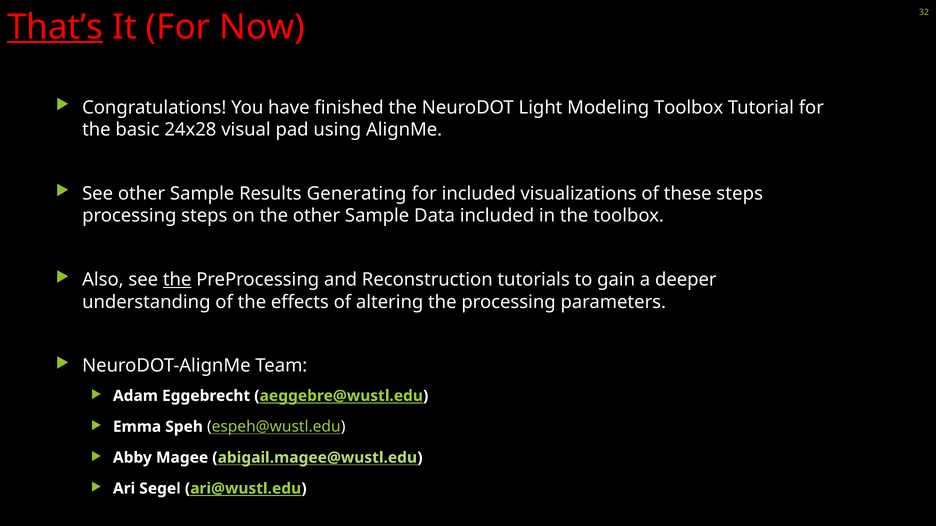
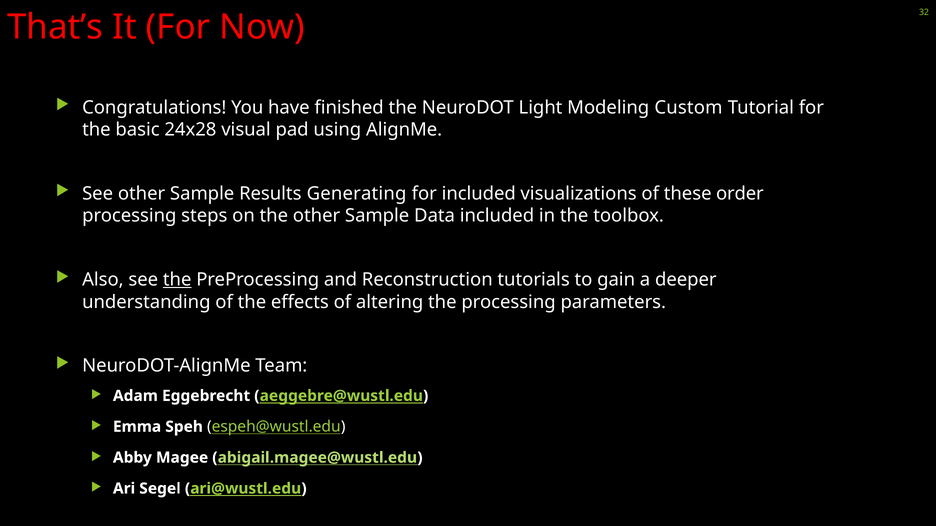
That’s underline: present -> none
Modeling Toolbox: Toolbox -> Custom
these steps: steps -> order
